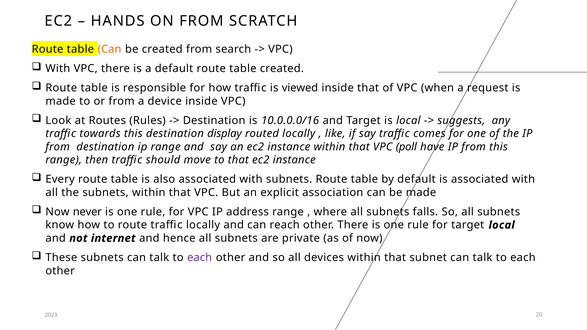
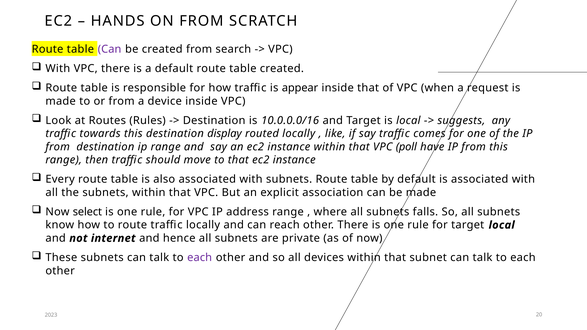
Can at (110, 49) colour: orange -> purple
viewed: viewed -> appear
never: never -> select
